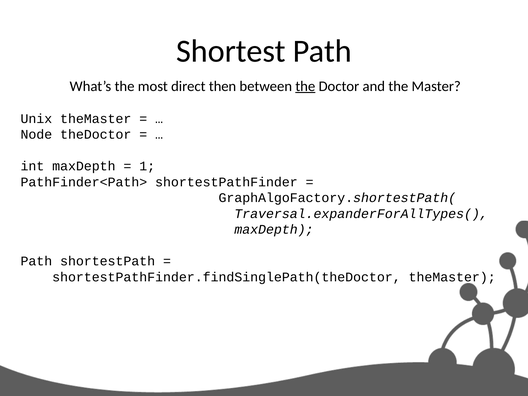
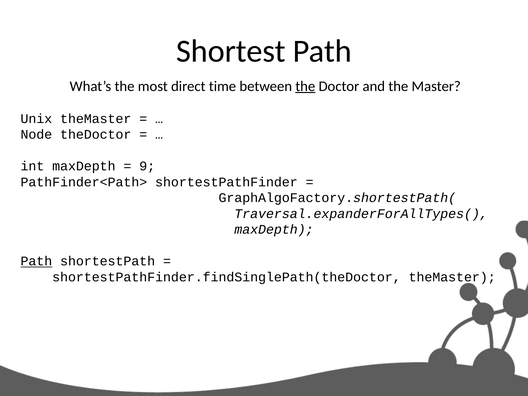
then: then -> time
1: 1 -> 9
Path at (36, 261) underline: none -> present
